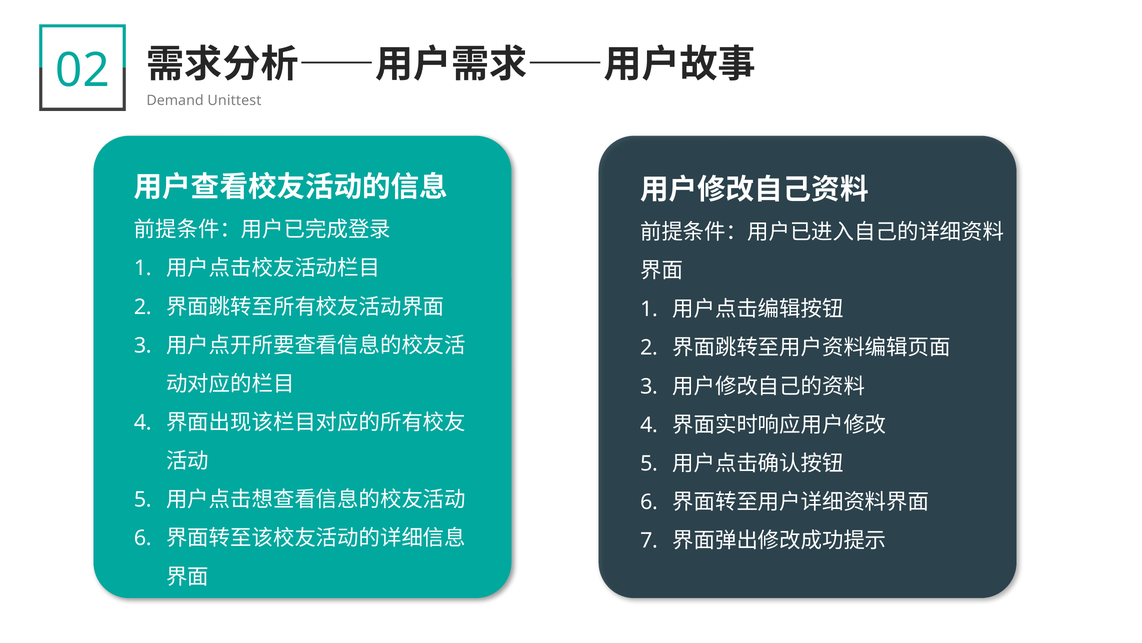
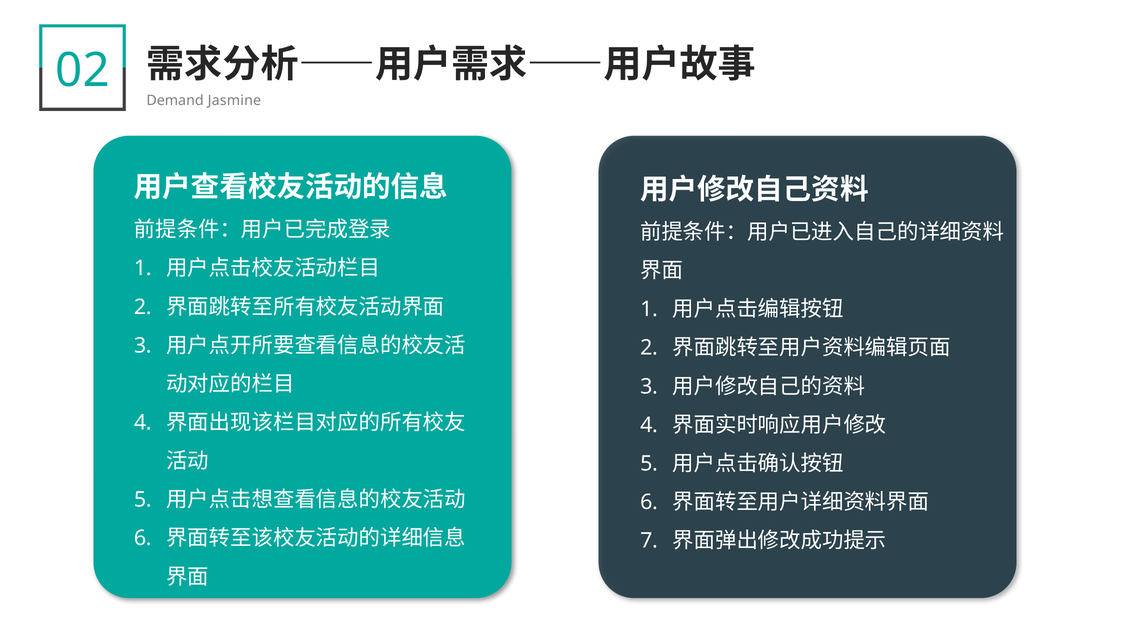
Unittest: Unittest -> Jasmine
